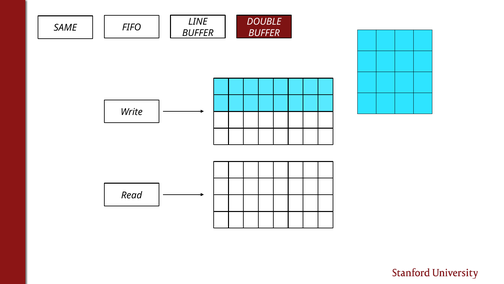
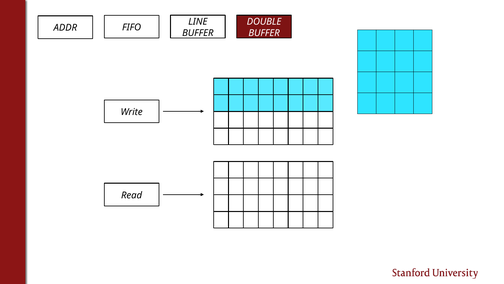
SAME: SAME -> ADDR
